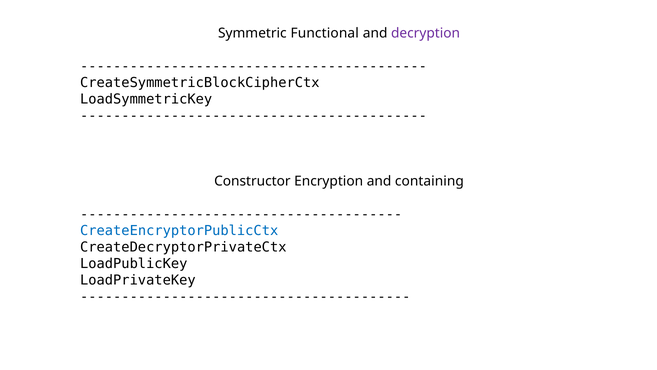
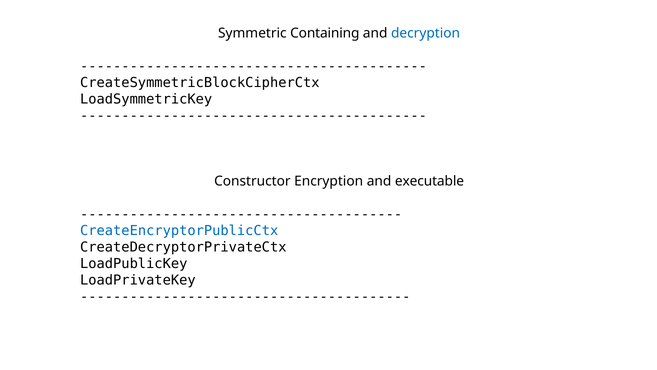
Functional: Functional -> Containing
decryption colour: purple -> blue
containing: containing -> executable
